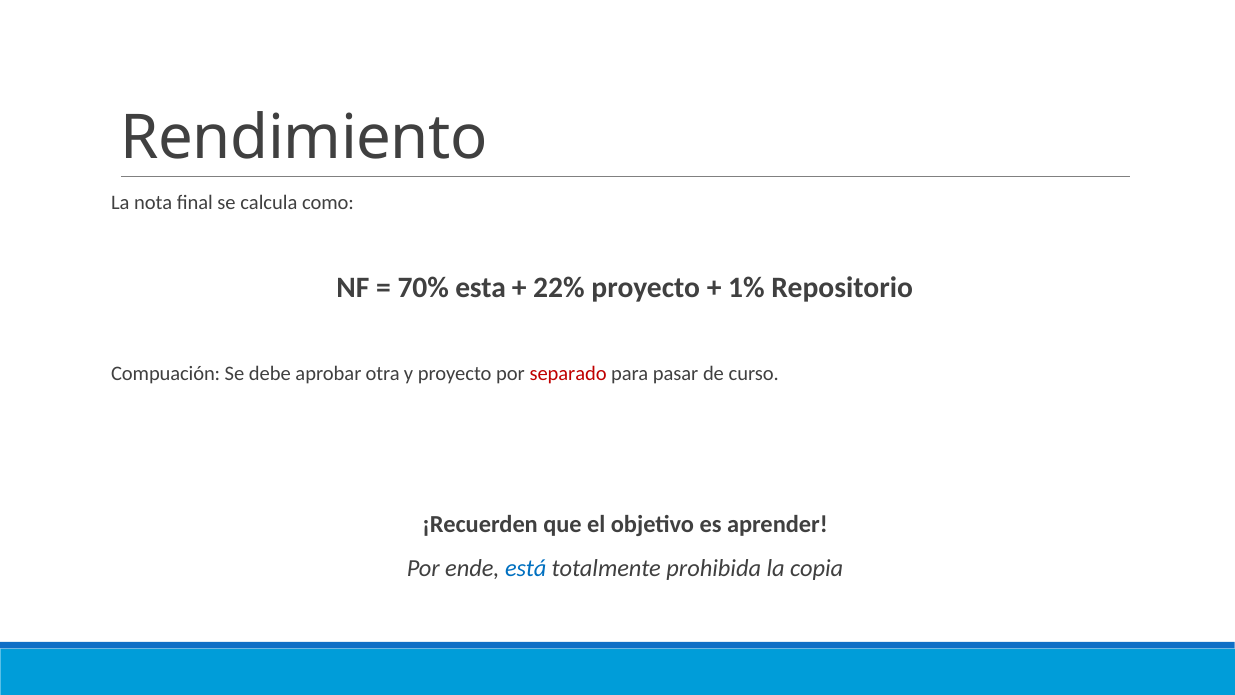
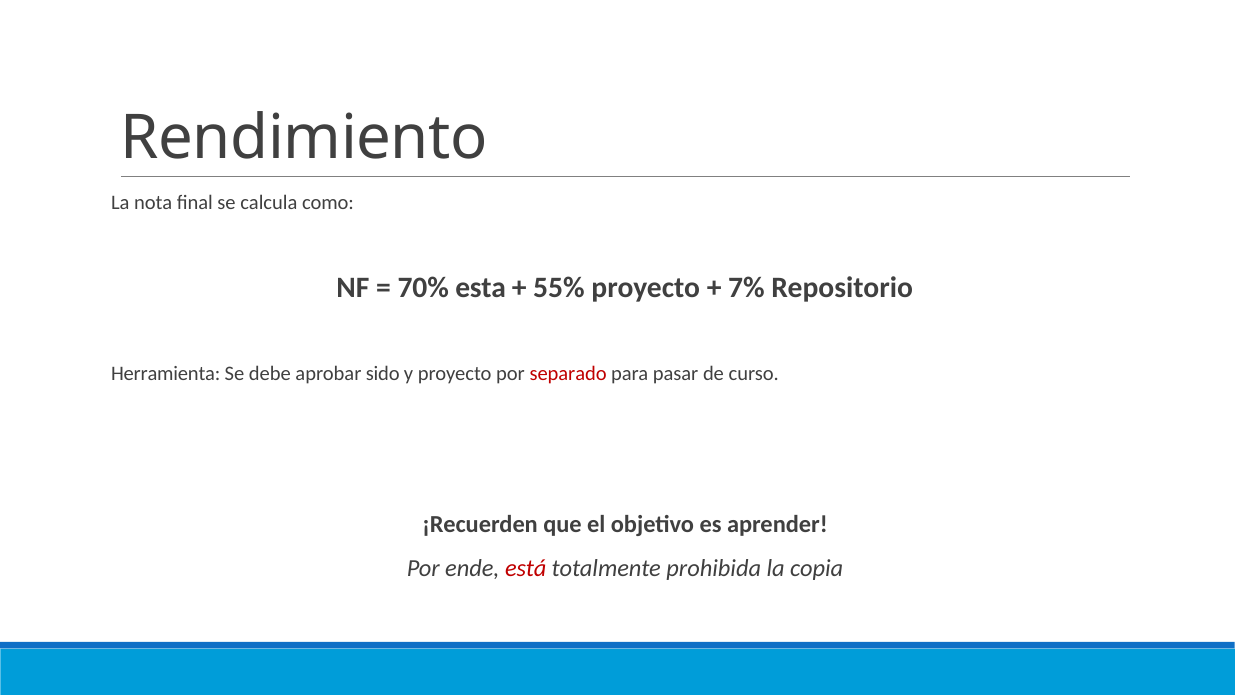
22%: 22% -> 55%
1%: 1% -> 7%
Compuación: Compuación -> Herramienta
otra: otra -> sido
está colour: blue -> red
